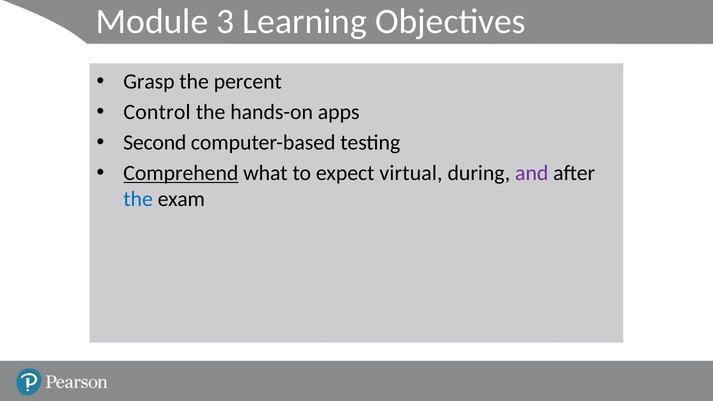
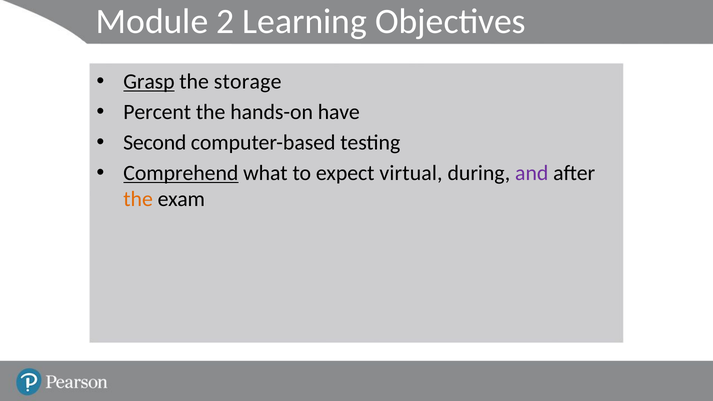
3: 3 -> 2
Grasp underline: none -> present
percent: percent -> storage
Control: Control -> Percent
apps: apps -> have
the at (138, 199) colour: blue -> orange
